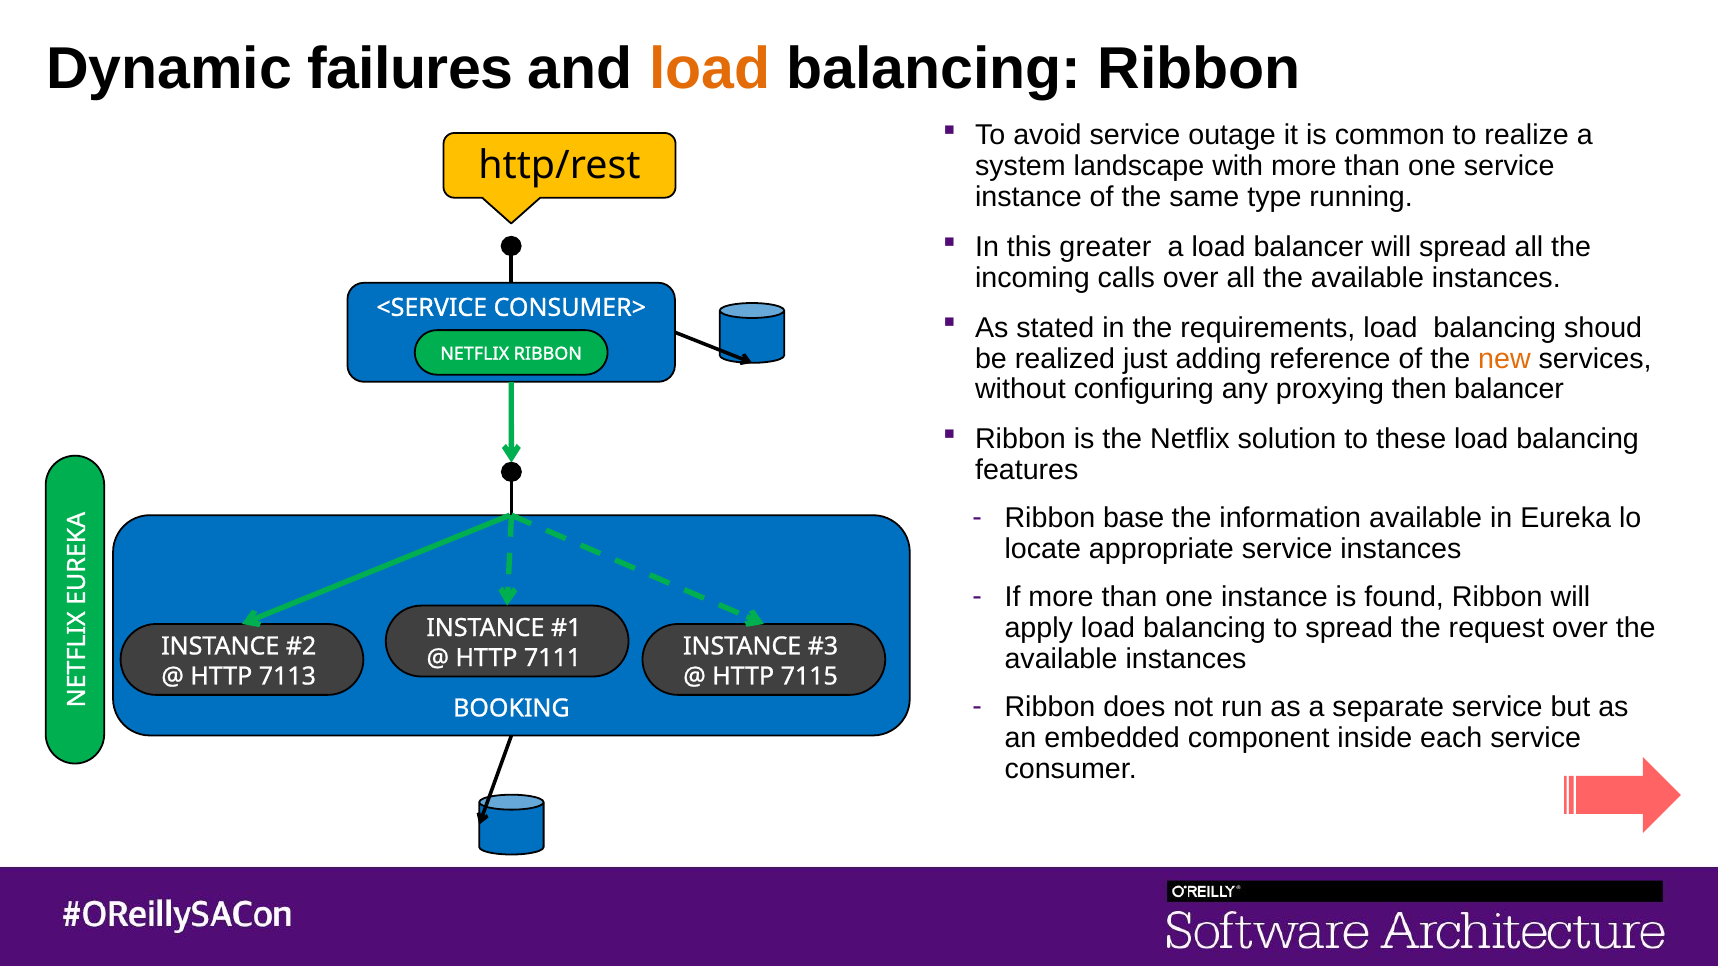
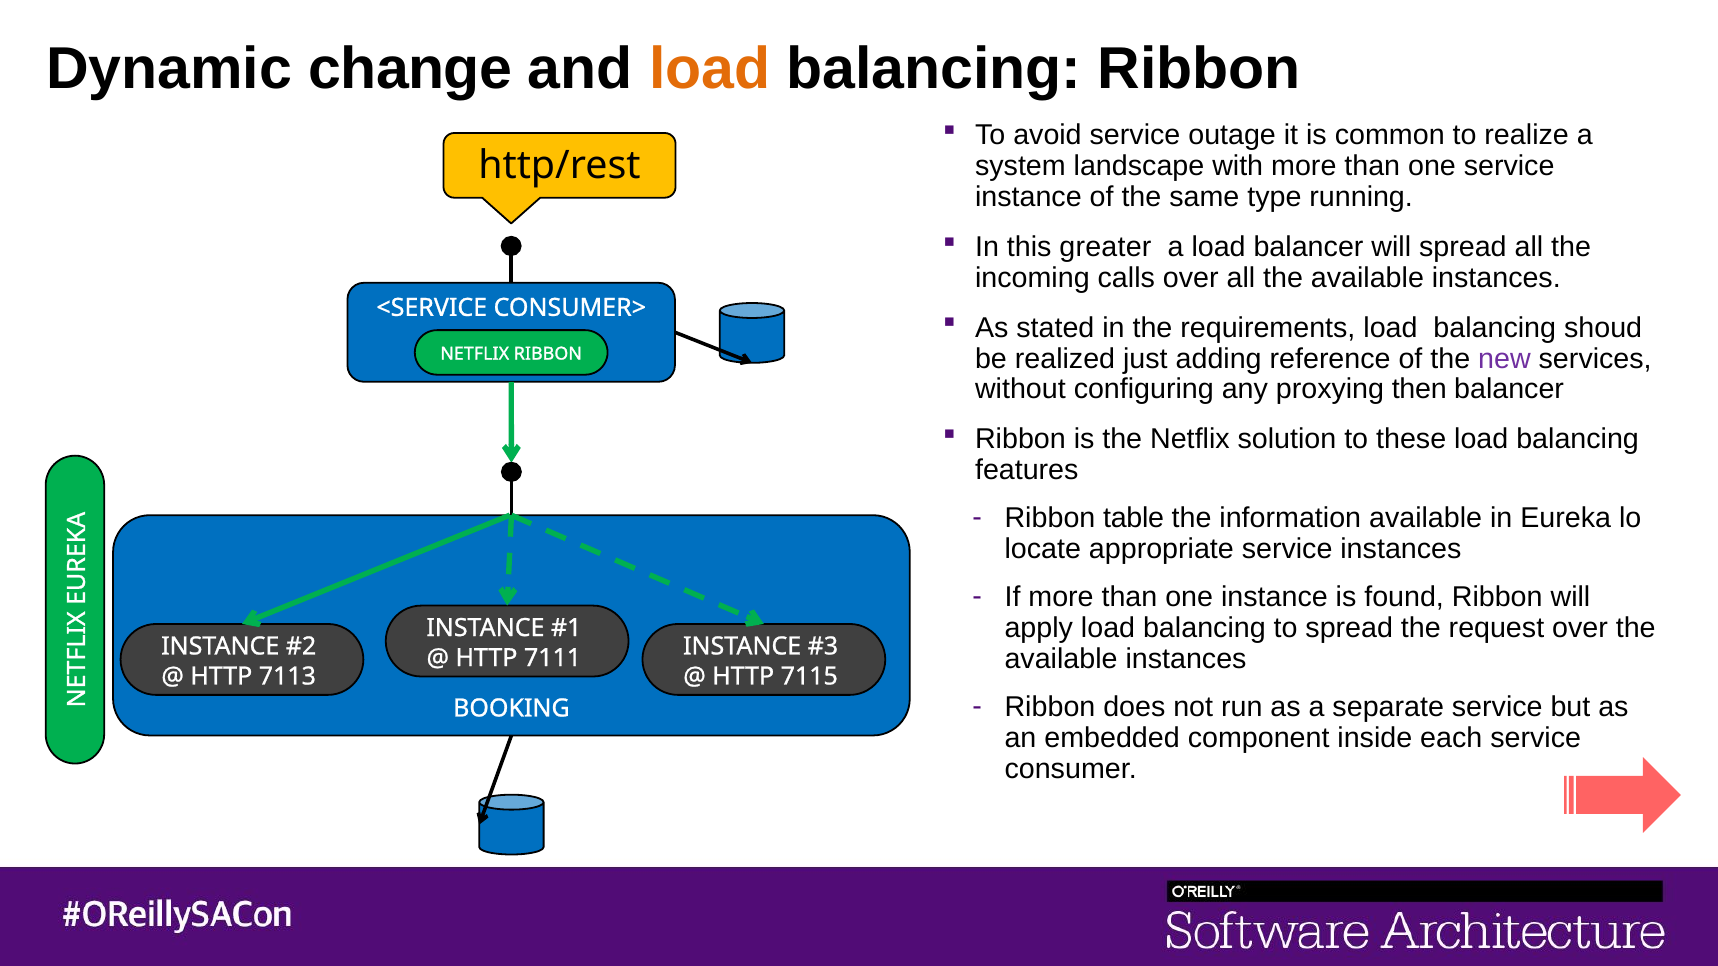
failures: failures -> change
new colour: orange -> purple
base: base -> table
